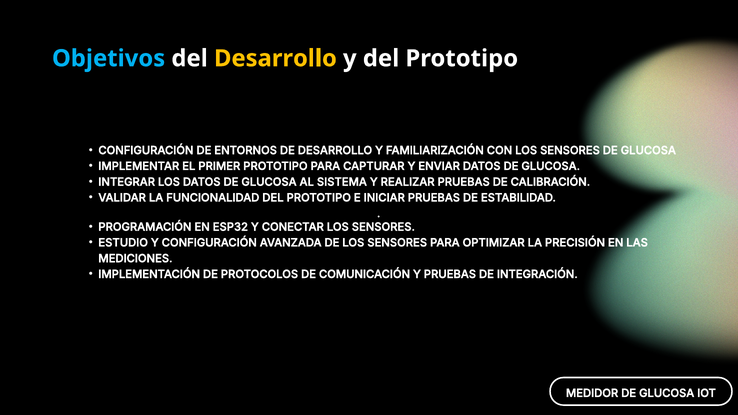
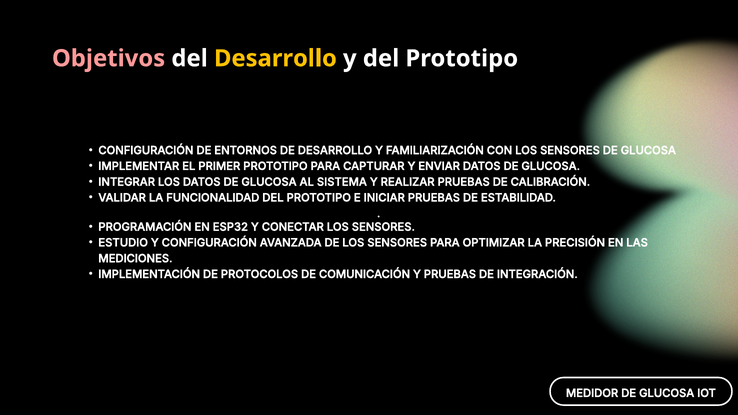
Objetivos colour: light blue -> pink
